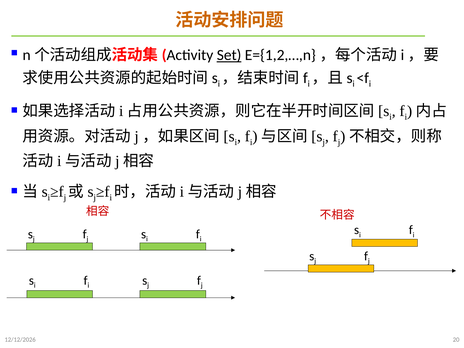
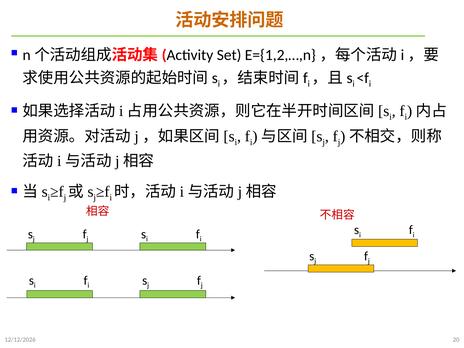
Set underline: present -> none
